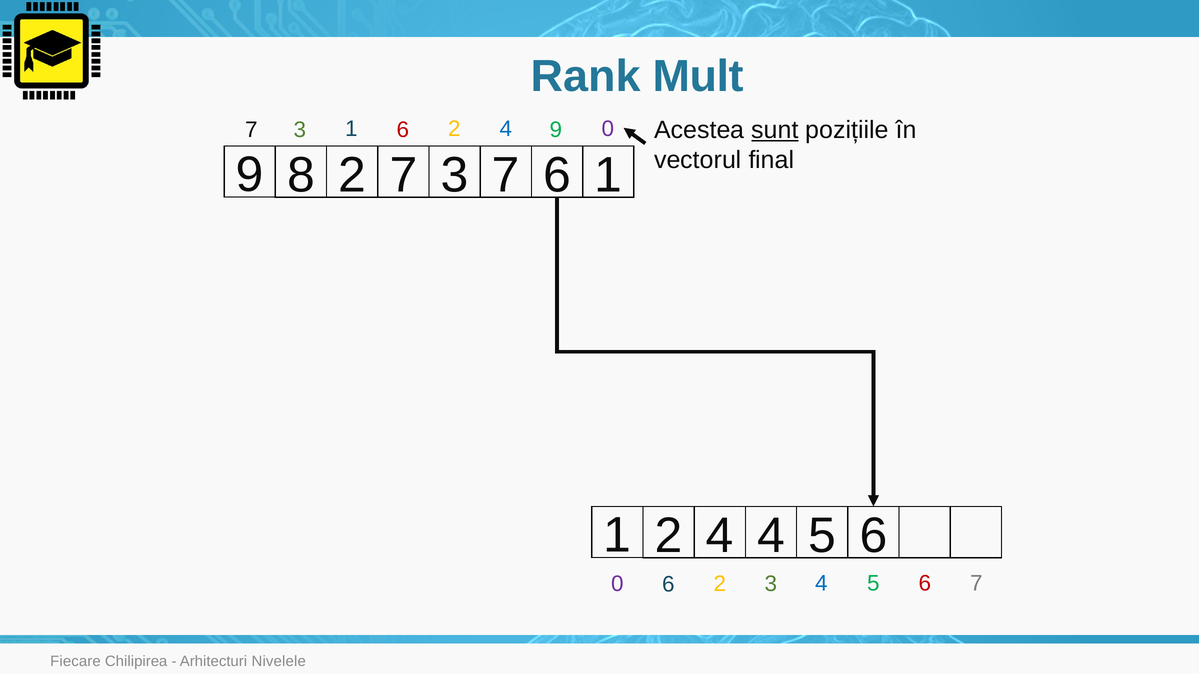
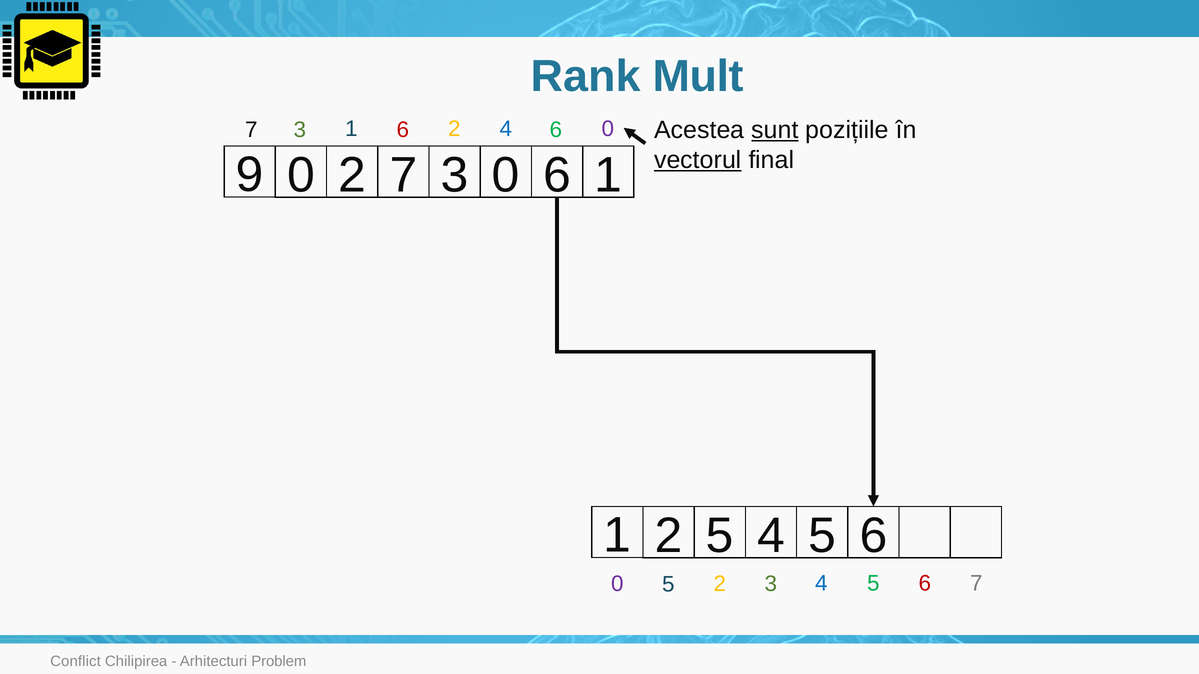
4 9: 9 -> 6
vectorul underline: none -> present
9 8: 8 -> 0
3 7: 7 -> 0
1 2 4: 4 -> 5
0 6: 6 -> 5
Fiecare: Fiecare -> Conflict
Nivelele: Nivelele -> Problem
